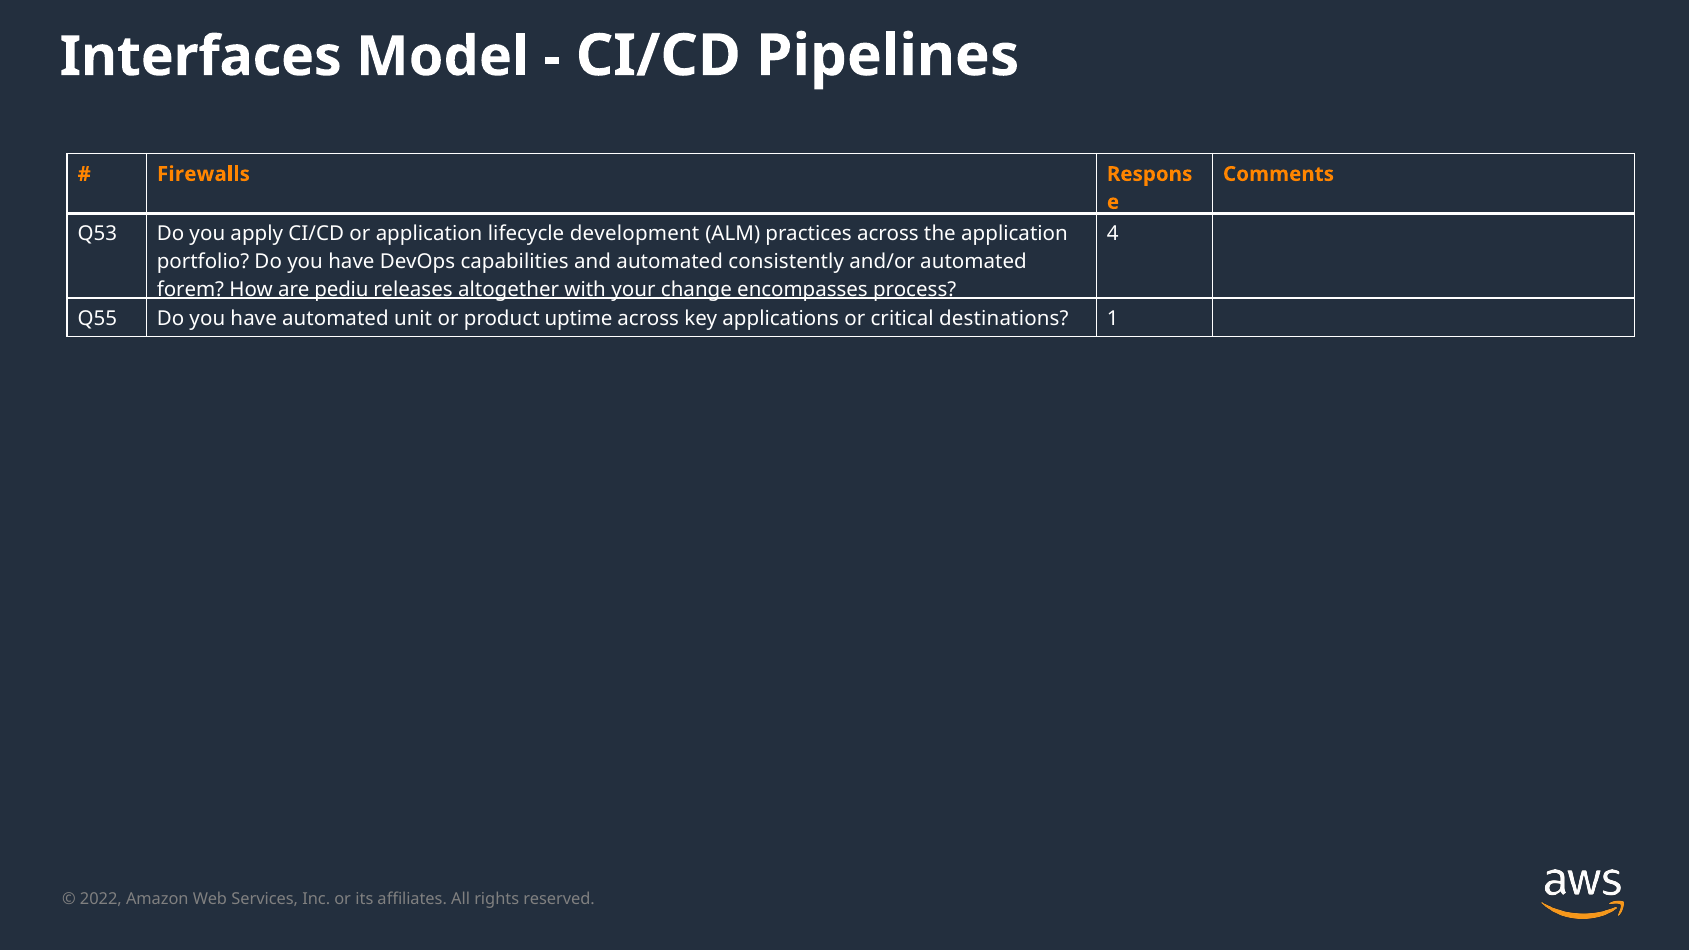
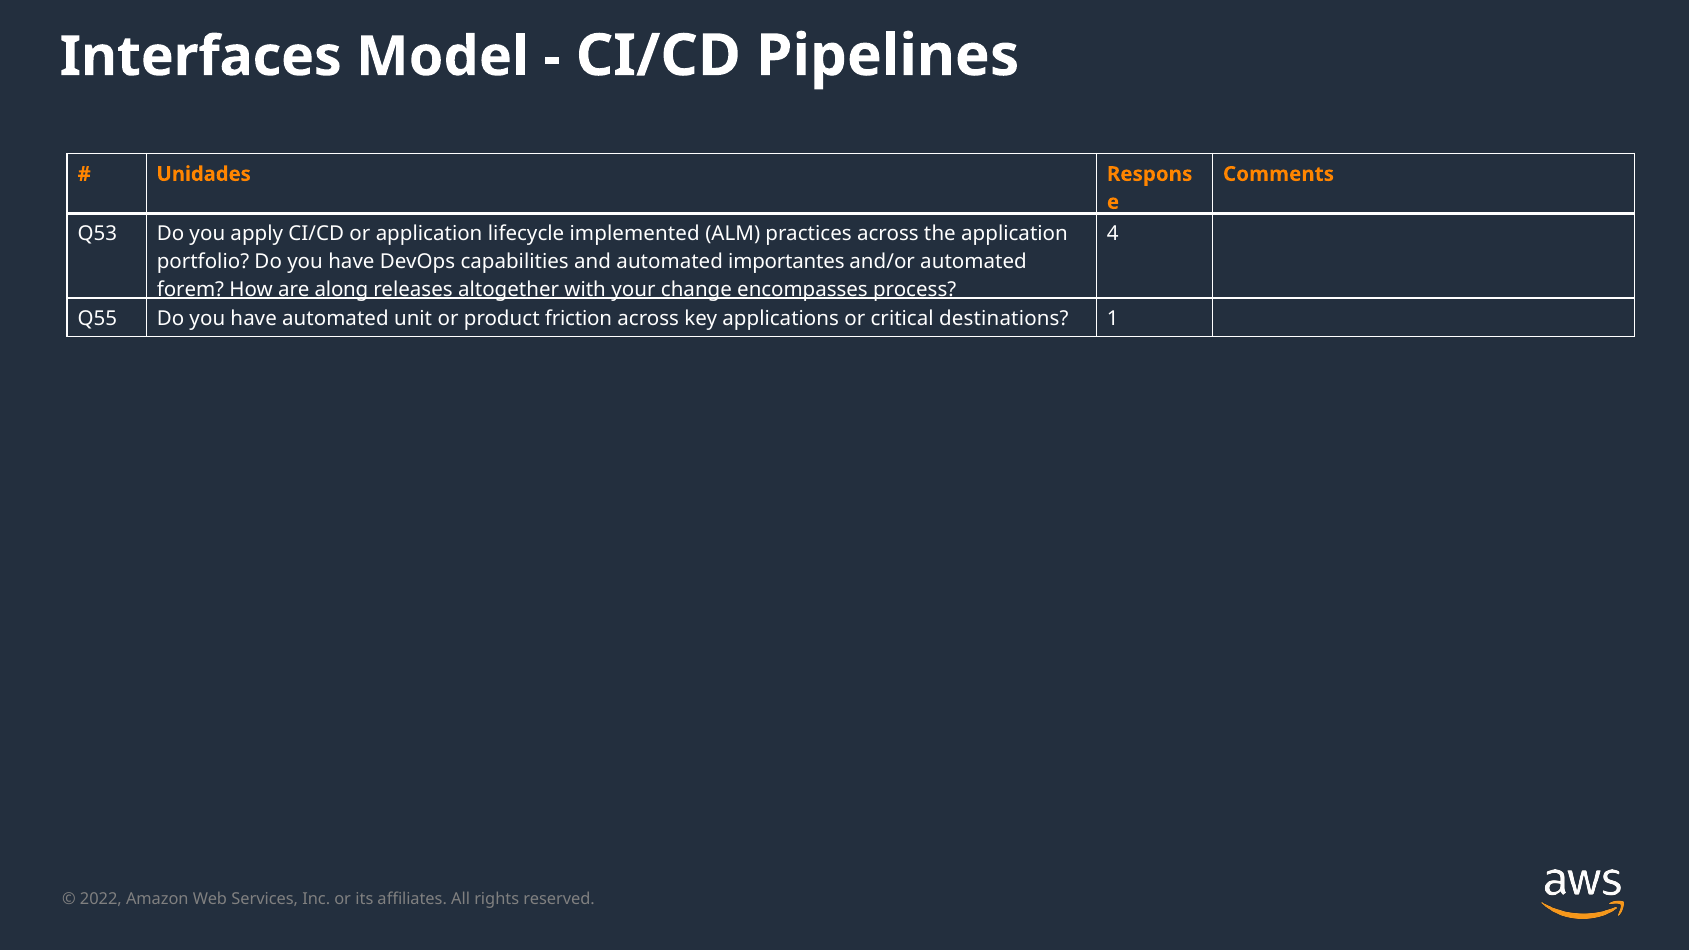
Firewalls: Firewalls -> Unidades
development: development -> implemented
consistently: consistently -> importantes
pediu: pediu -> along
uptime: uptime -> friction
